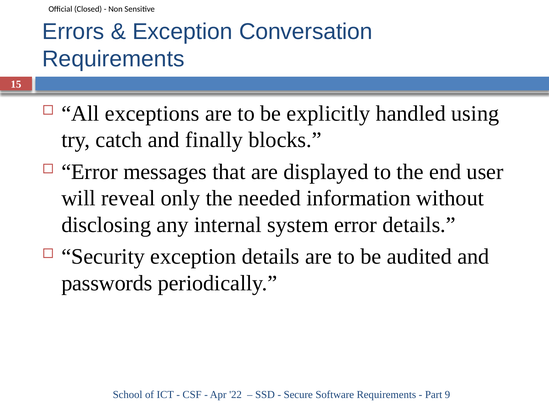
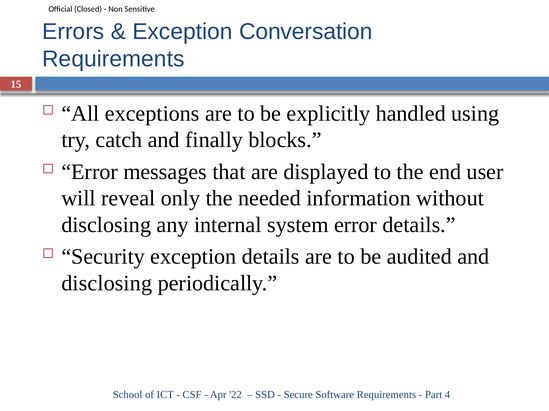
passwords at (107, 284): passwords -> disclosing
9: 9 -> 4
